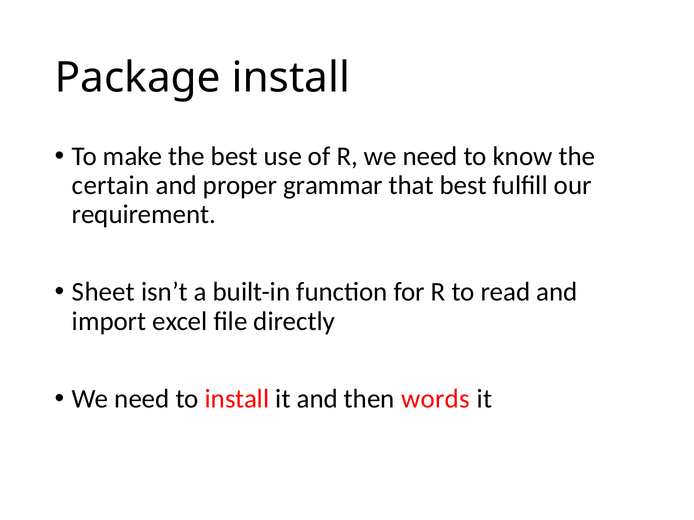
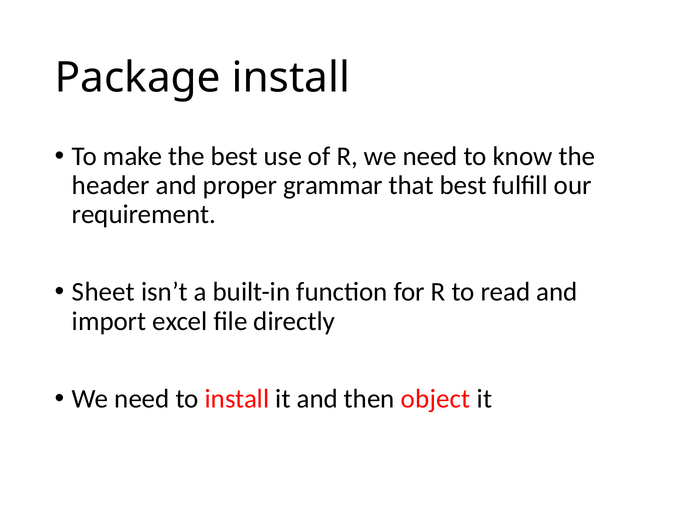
certain: certain -> header
words: words -> object
